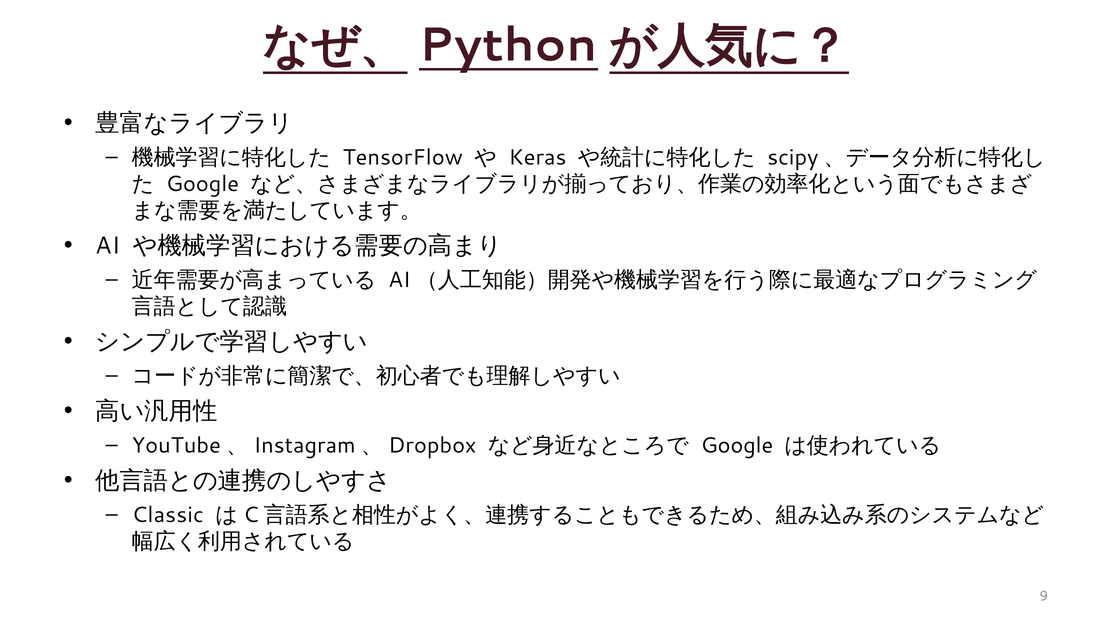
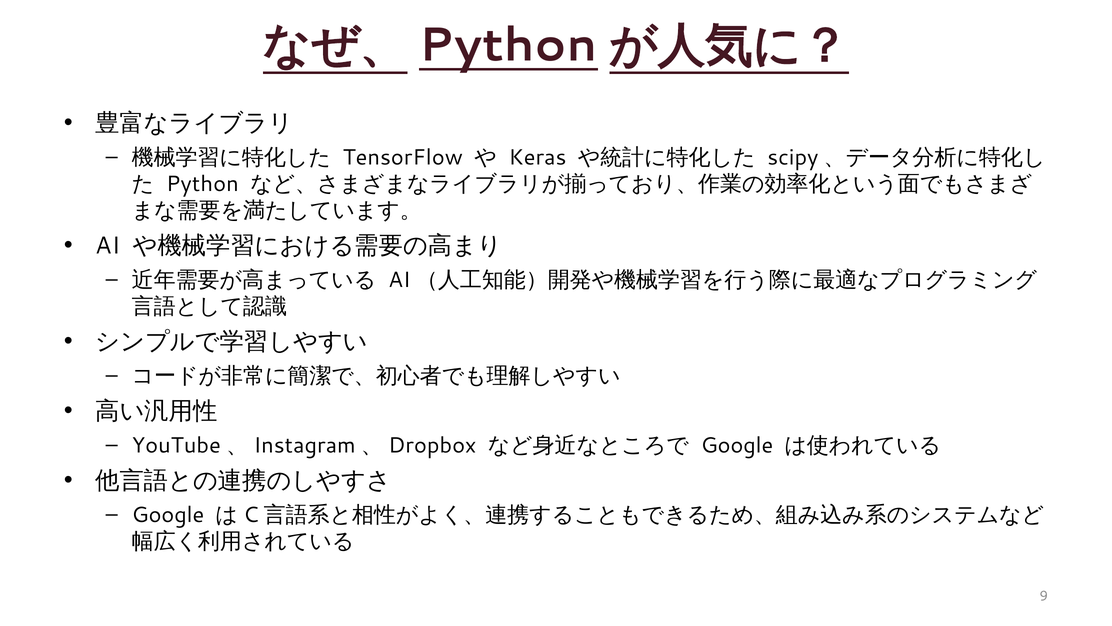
Google at (203, 184): Google -> Python
Classic at (168, 515): Classic -> Google
